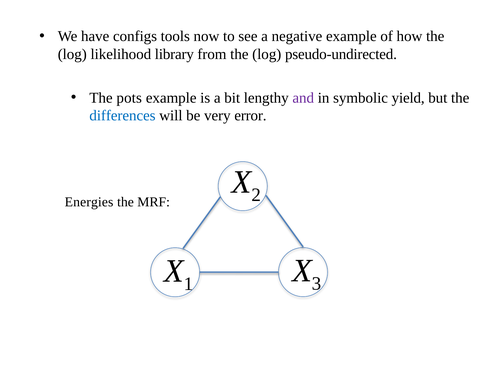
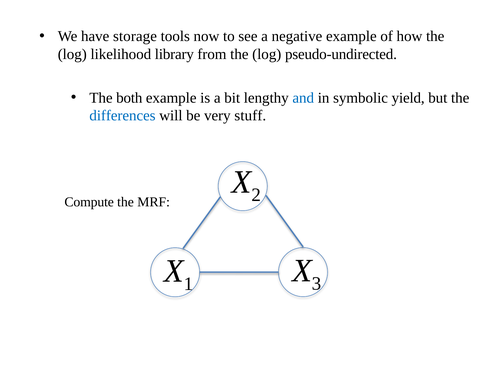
configs: configs -> storage
pots: pots -> both
and colour: purple -> blue
error: error -> stuff
Energies: Energies -> Compute
